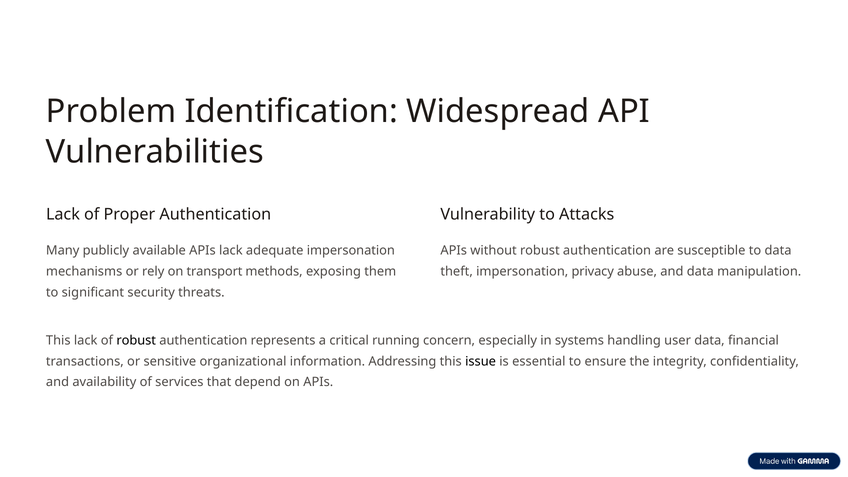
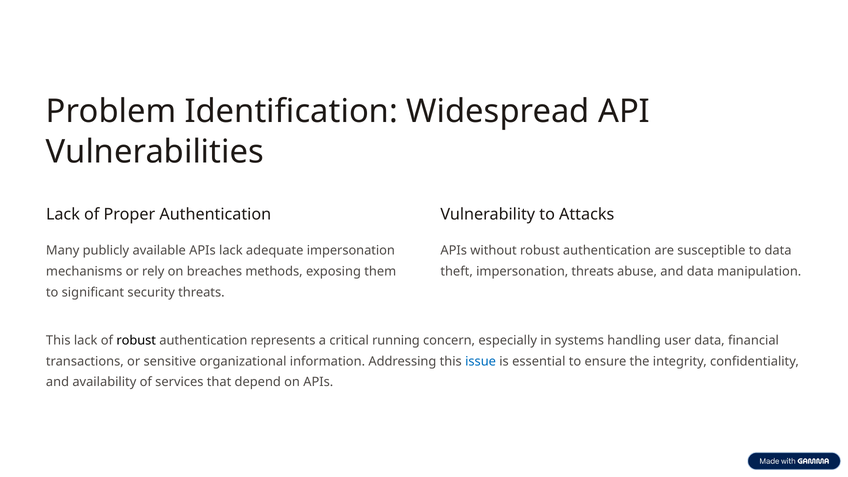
transport: transport -> breaches
impersonation privacy: privacy -> threats
issue colour: black -> blue
